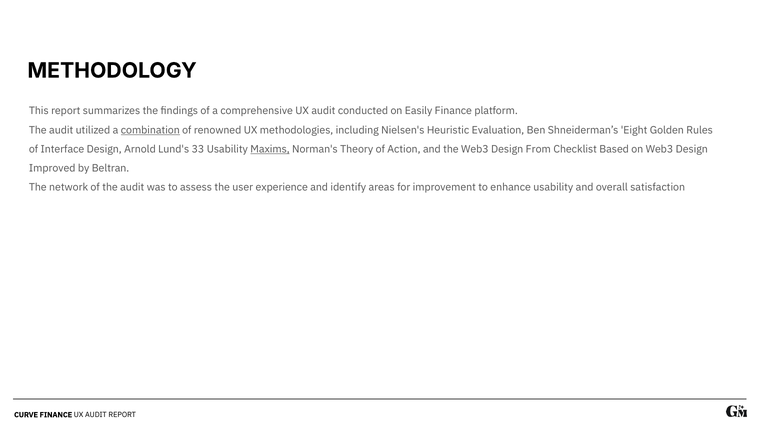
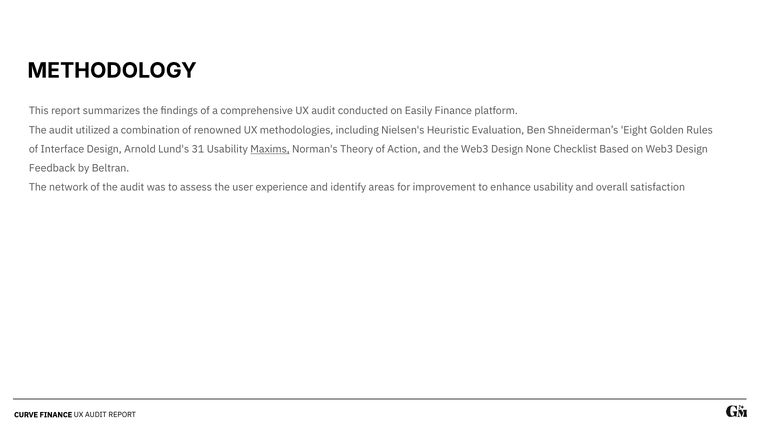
combination underline: present -> none
33: 33 -> 31
From: From -> None
Improved: Improved -> Feedback
